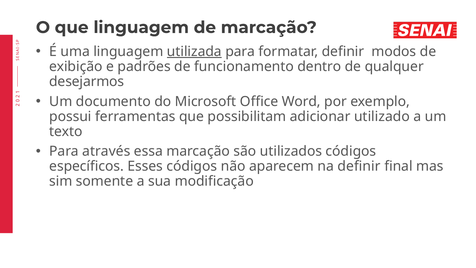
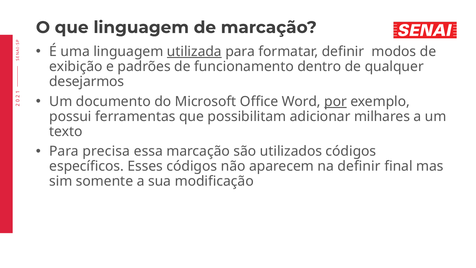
por underline: none -> present
utilizado: utilizado -> milhares
através: através -> precisa
